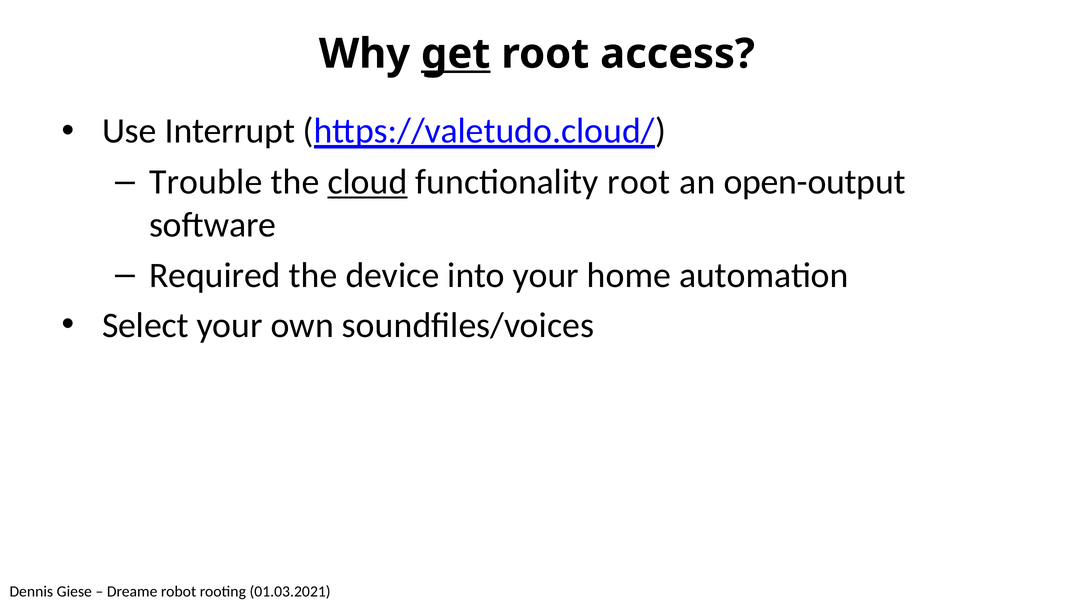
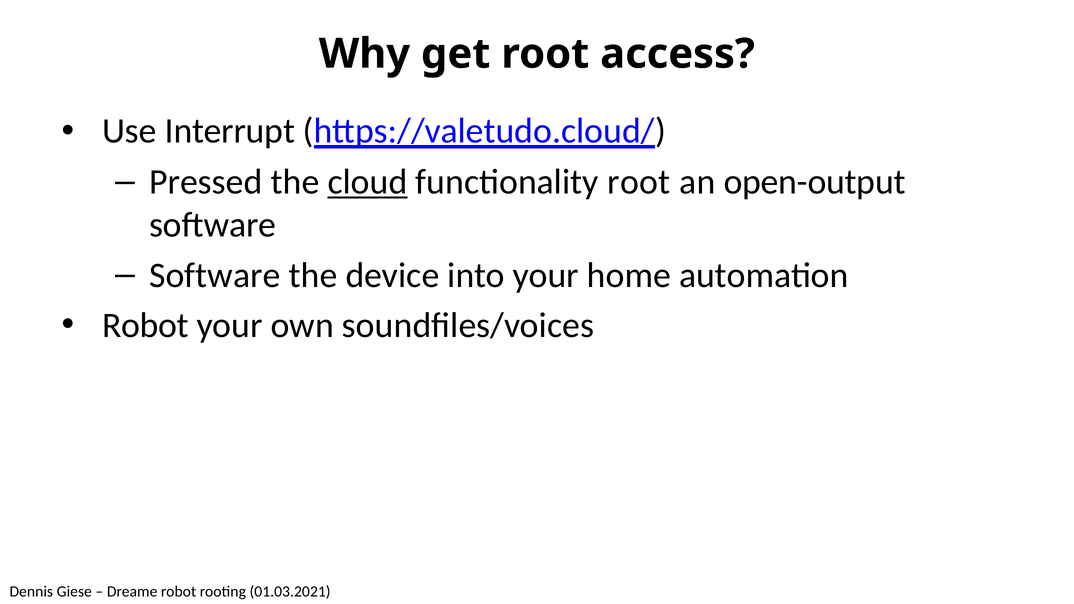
get underline: present -> none
Trouble: Trouble -> Pressed
Required at (215, 275): Required -> Software
Select at (145, 325): Select -> Robot
